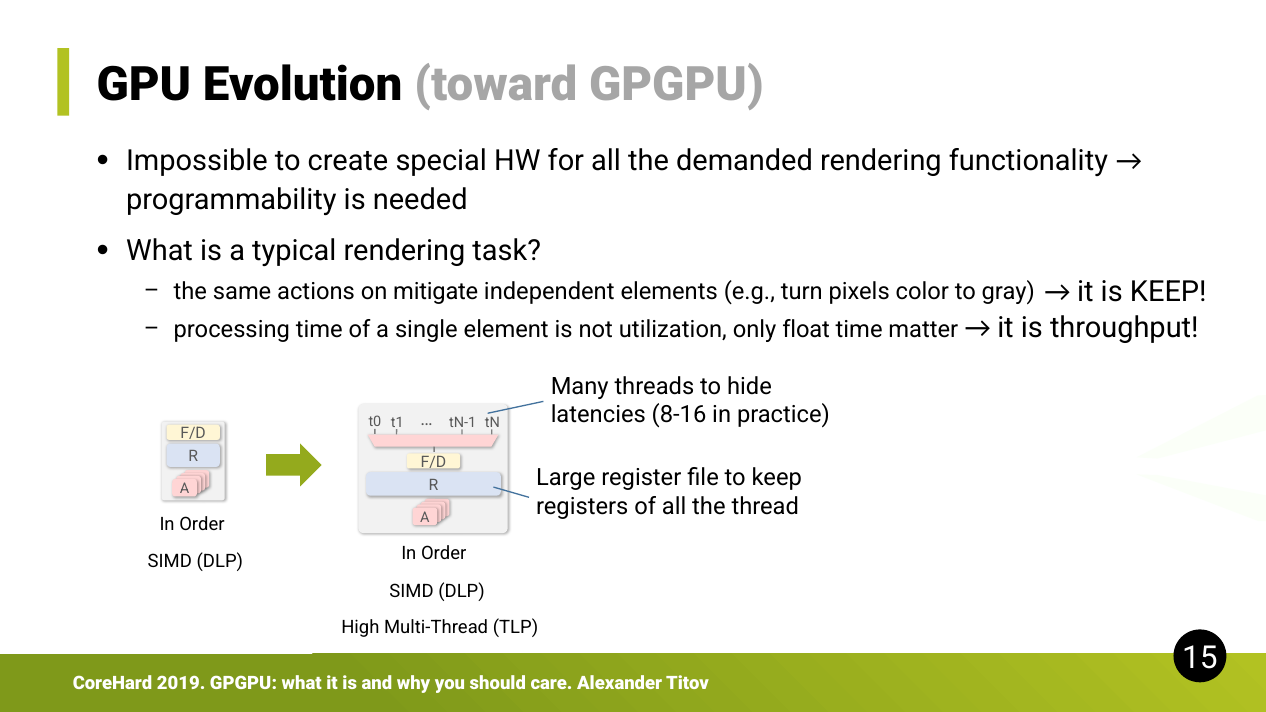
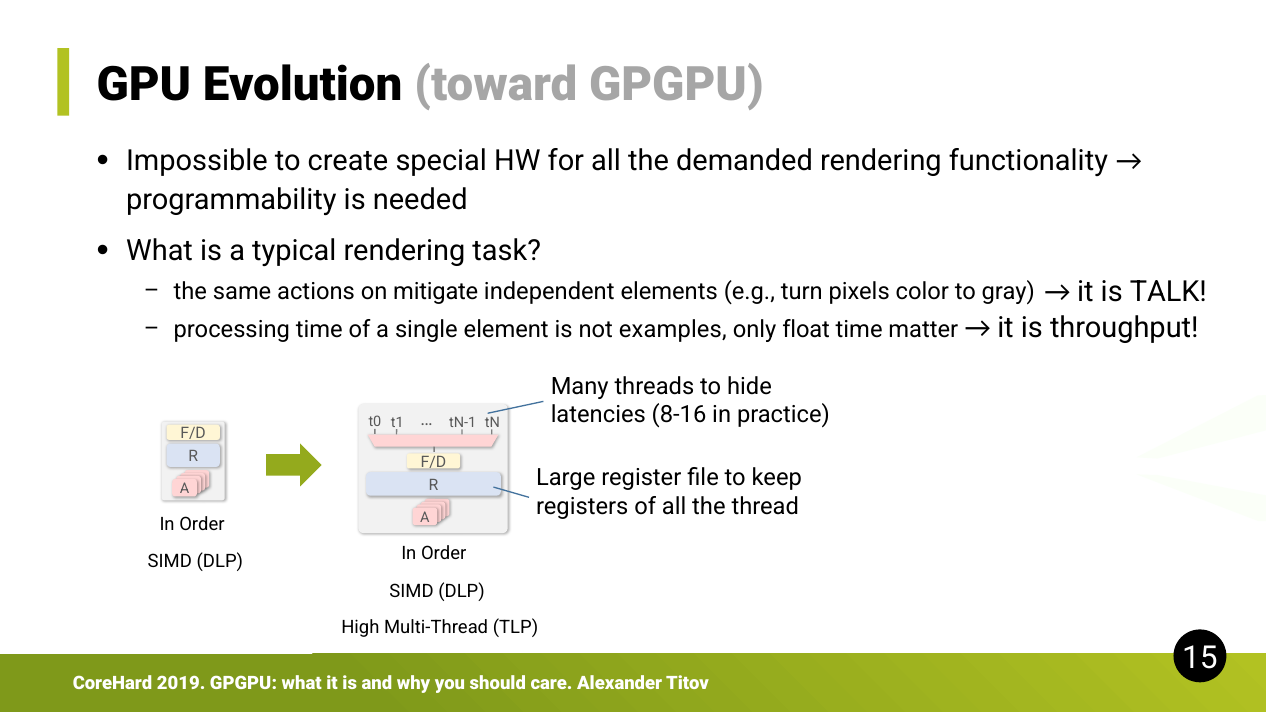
is KEEP: KEEP -> TALK
utilization: utilization -> examples
